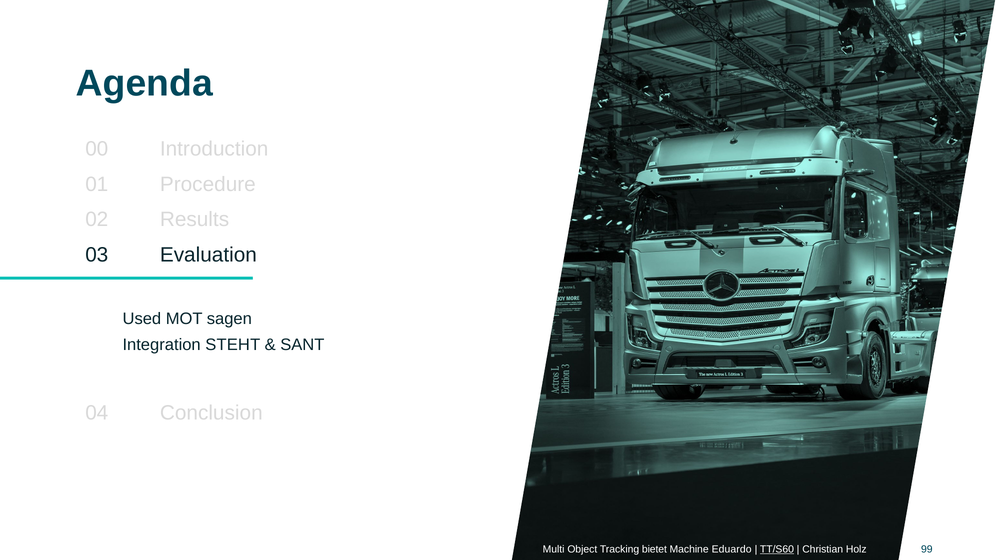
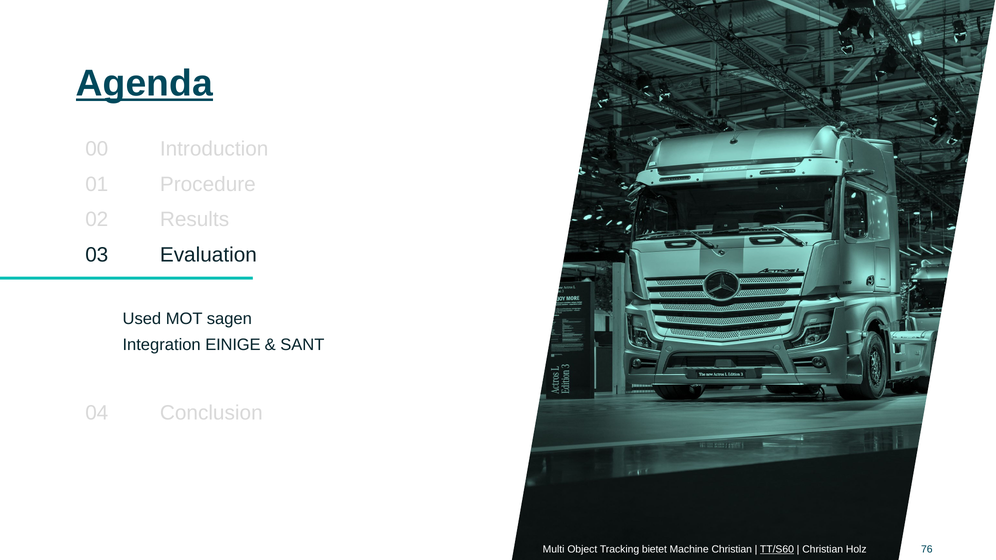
Agenda underline: none -> present
STEHT: STEHT -> EINIGE
Machine Eduardo: Eduardo -> Christian
99: 99 -> 76
